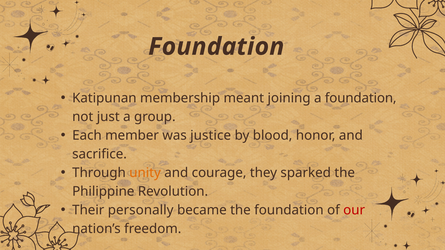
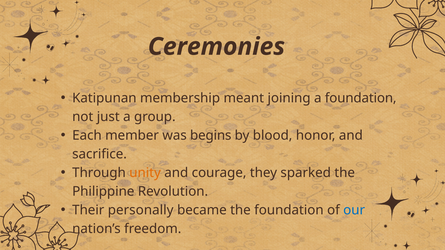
Foundation at (216, 47): Foundation -> Ceremonies
justice: justice -> begins
our colour: red -> blue
